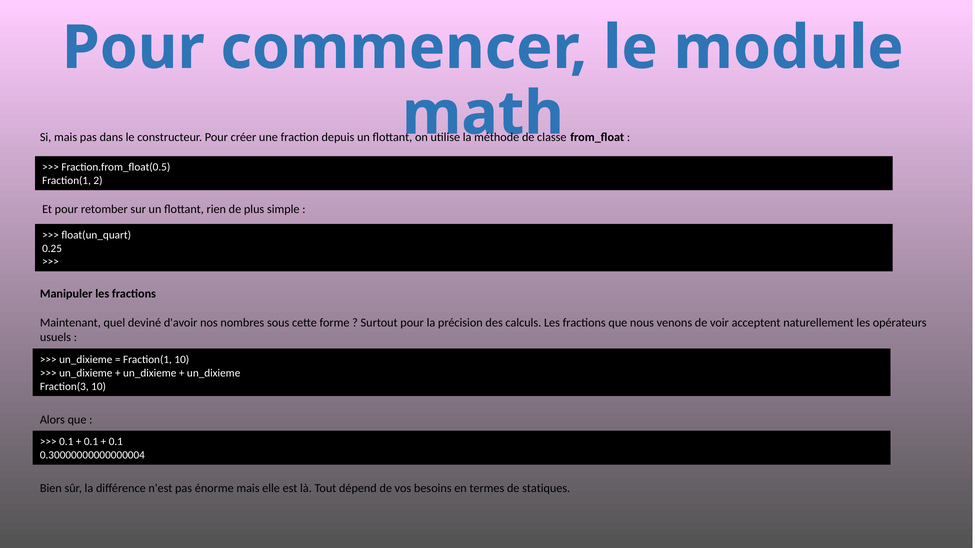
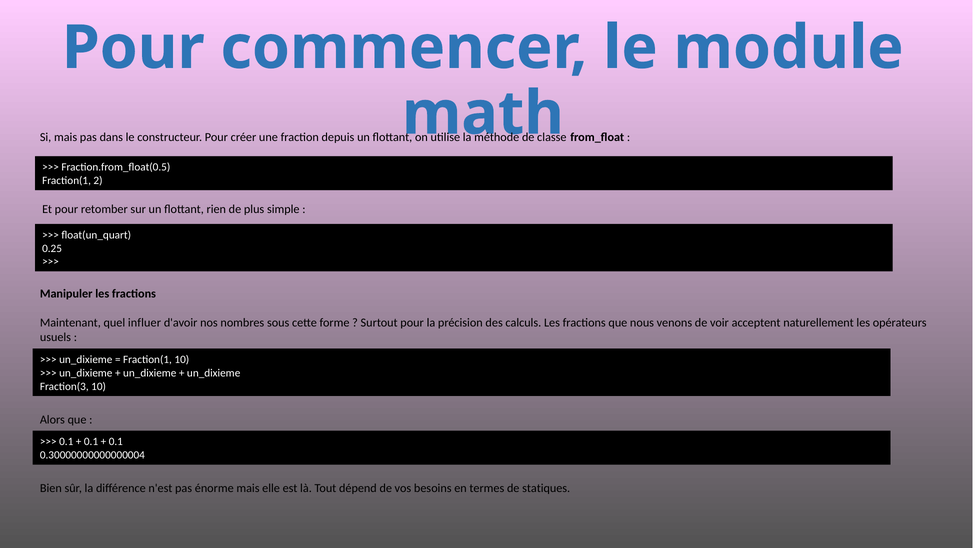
deviné: deviné -> influer
